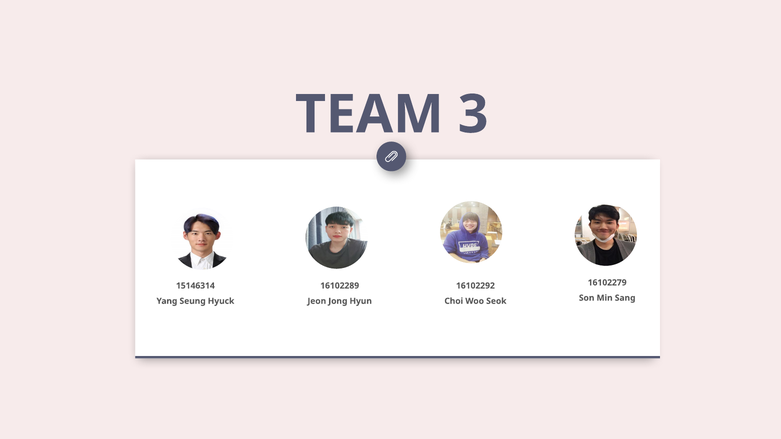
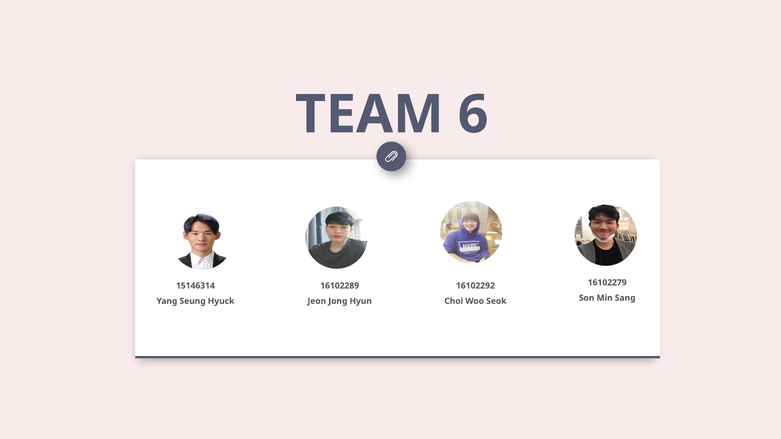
3: 3 -> 6
